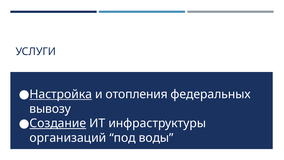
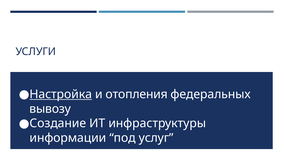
Создание underline: present -> none
организаций: организаций -> информации
воды: воды -> услуг
